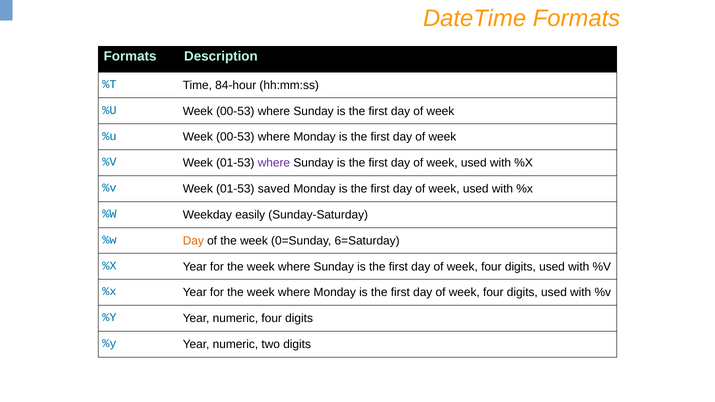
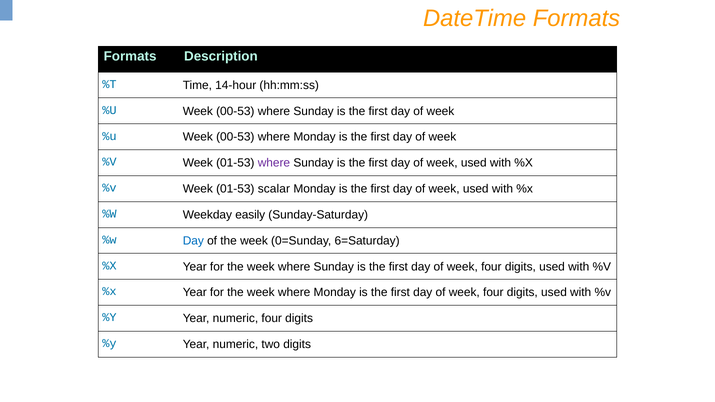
84-hour: 84-hour -> 14-hour
saved: saved -> scalar
Day at (193, 241) colour: orange -> blue
